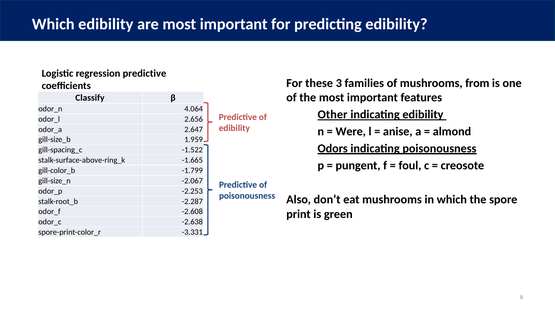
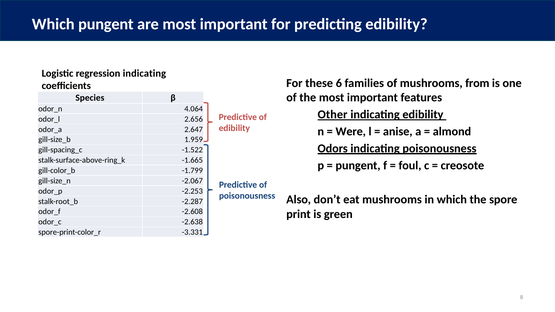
Which edibility: edibility -> pungent
regression predictive: predictive -> indicating
3: 3 -> 6
Classify: Classify -> Species
